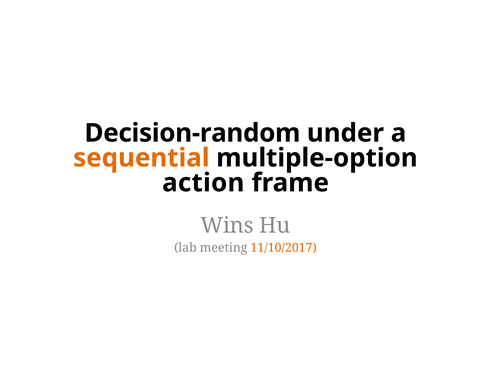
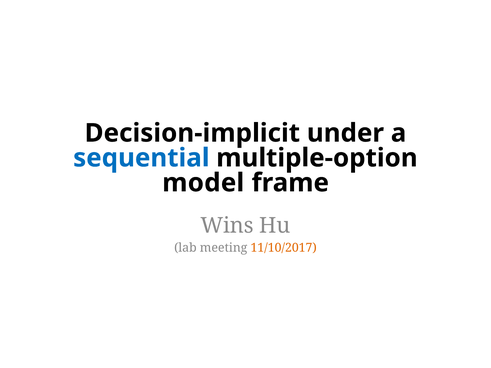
Decision-random: Decision-random -> Decision-implicit
sequential colour: orange -> blue
action: action -> model
